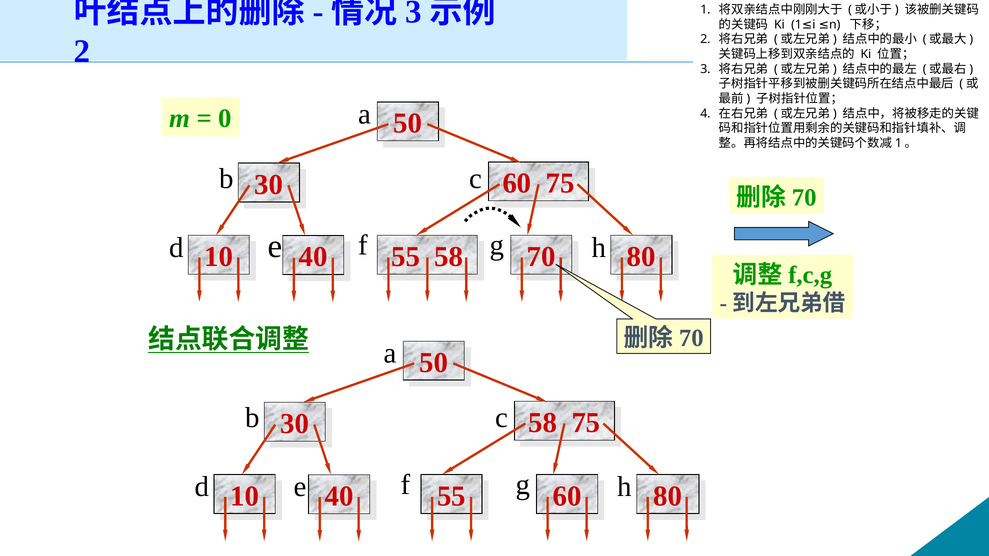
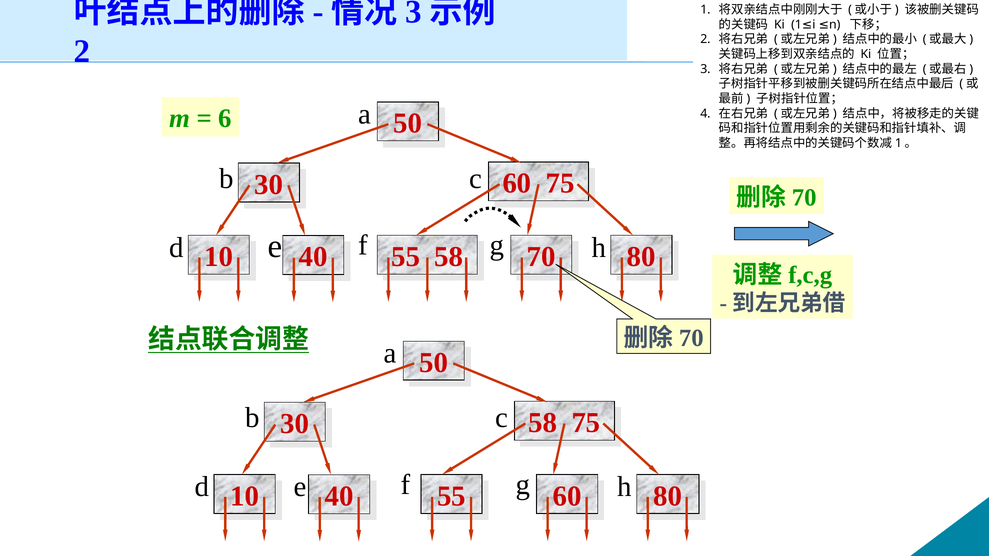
0: 0 -> 6
